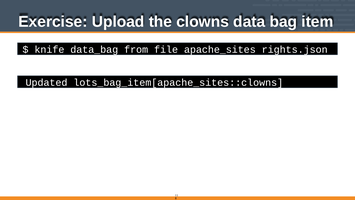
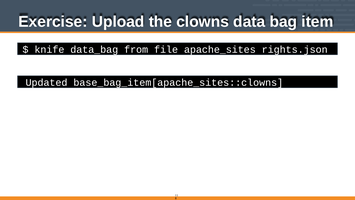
lots_bag_item[apache_sites::clowns: lots_bag_item[apache_sites::clowns -> base_bag_item[apache_sites::clowns
